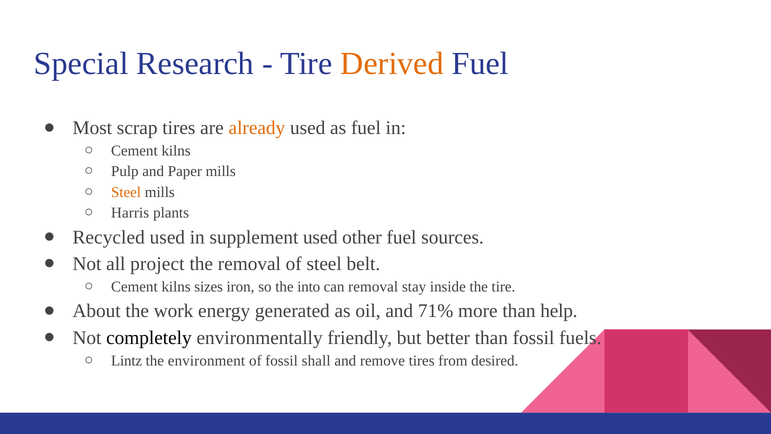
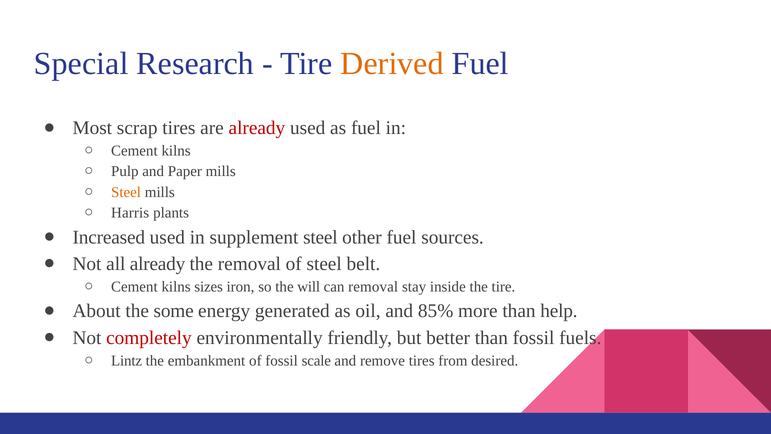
already at (257, 128) colour: orange -> red
Recycled: Recycled -> Increased
supplement used: used -> steel
all project: project -> already
into: into -> will
work: work -> some
71%: 71% -> 85%
completely colour: black -> red
environment: environment -> embankment
shall: shall -> scale
